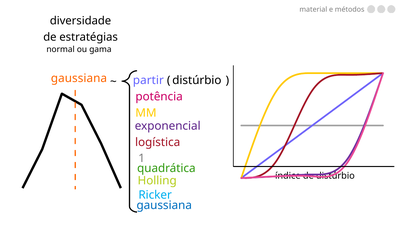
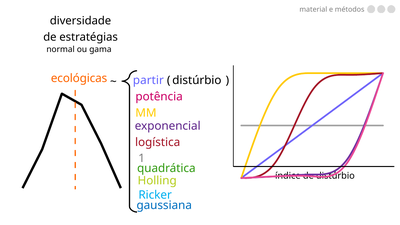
gaussiana at (79, 78): gaussiana -> ecológicas
